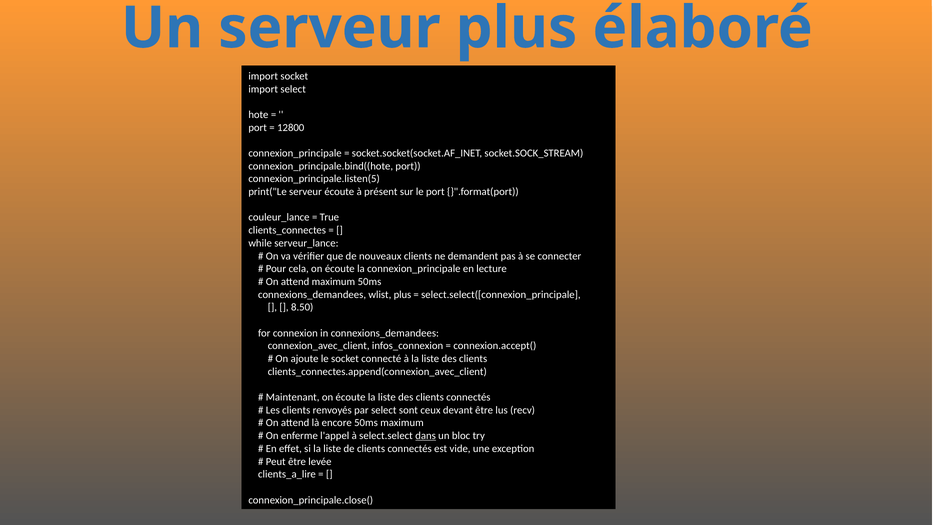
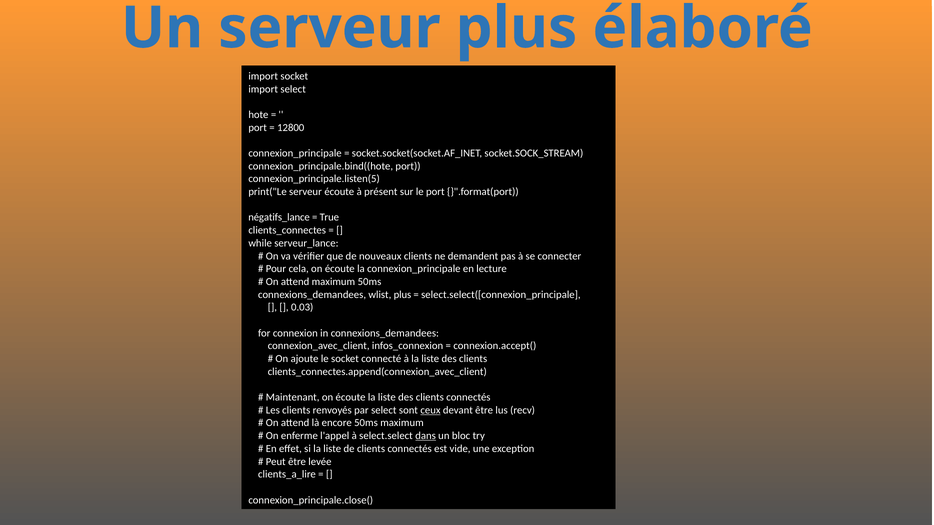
couleur_lance: couleur_lance -> négatifs_lance
8.50: 8.50 -> 0.03
ceux underline: none -> present
